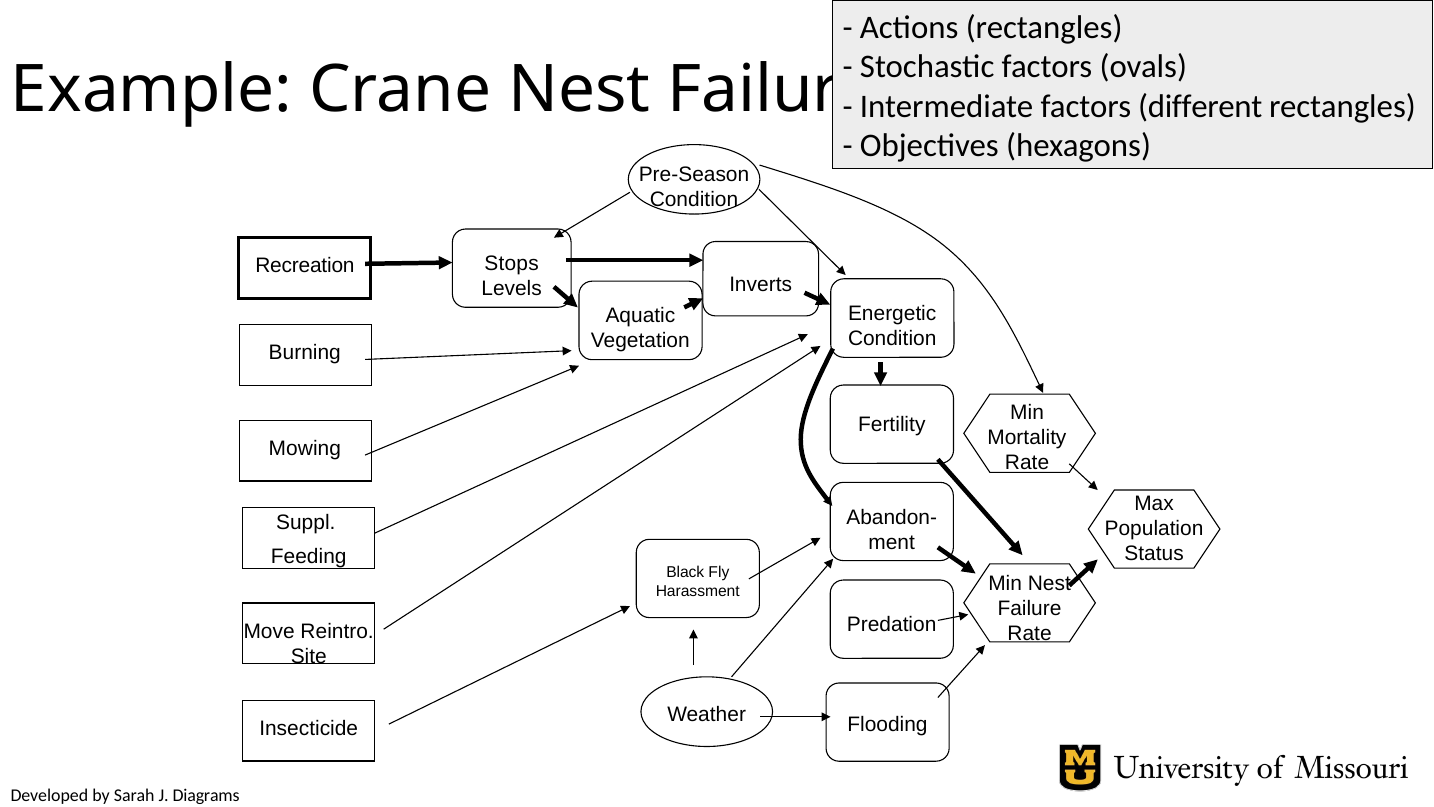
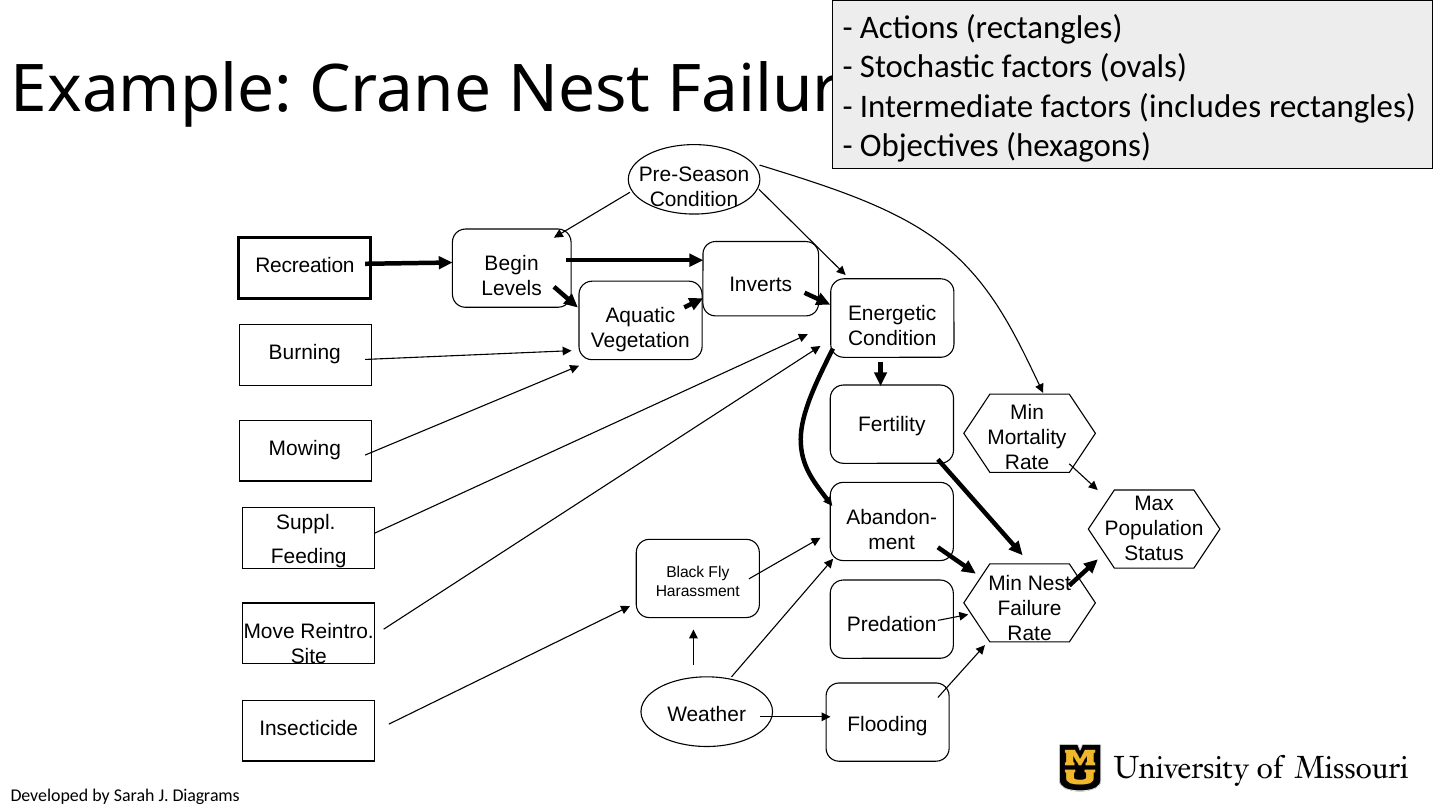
different: different -> includes
Stops: Stops -> Begin
